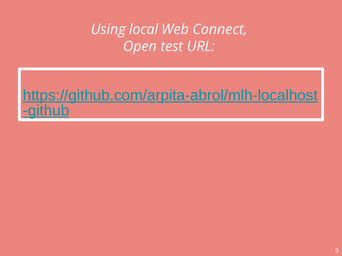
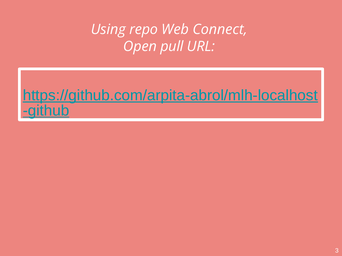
local: local -> repo
test: test -> pull
